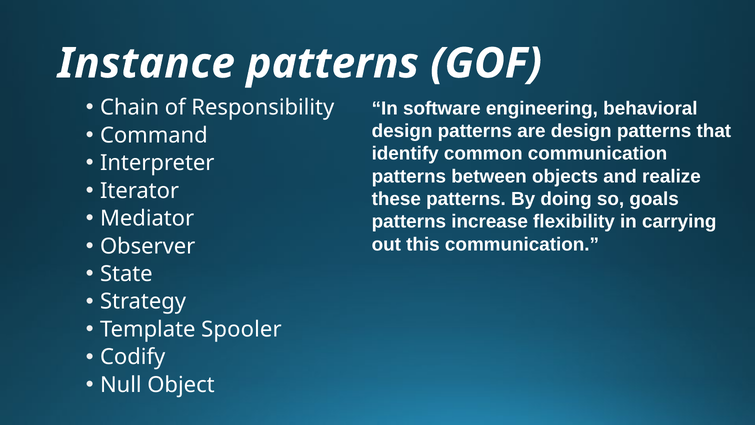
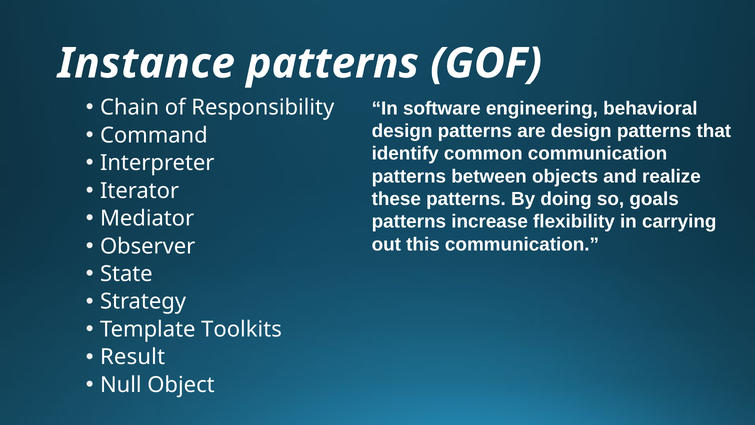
Spooler: Spooler -> Toolkits
Codify: Codify -> Result
